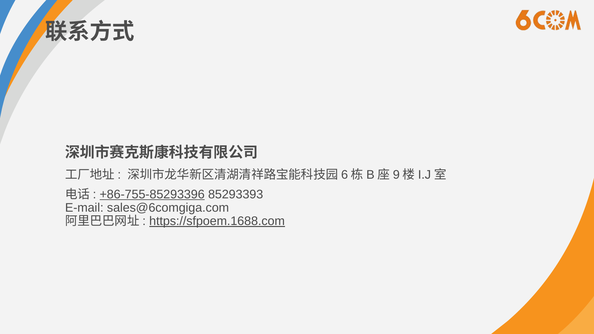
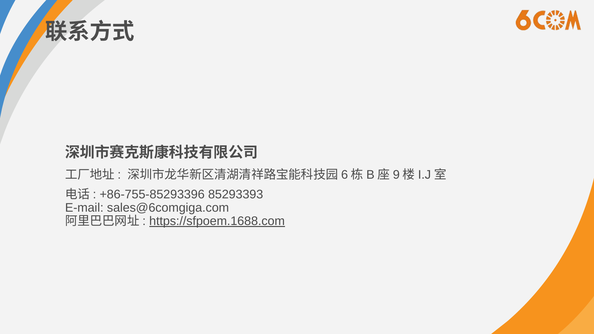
+86-755-85293396 underline: present -> none
